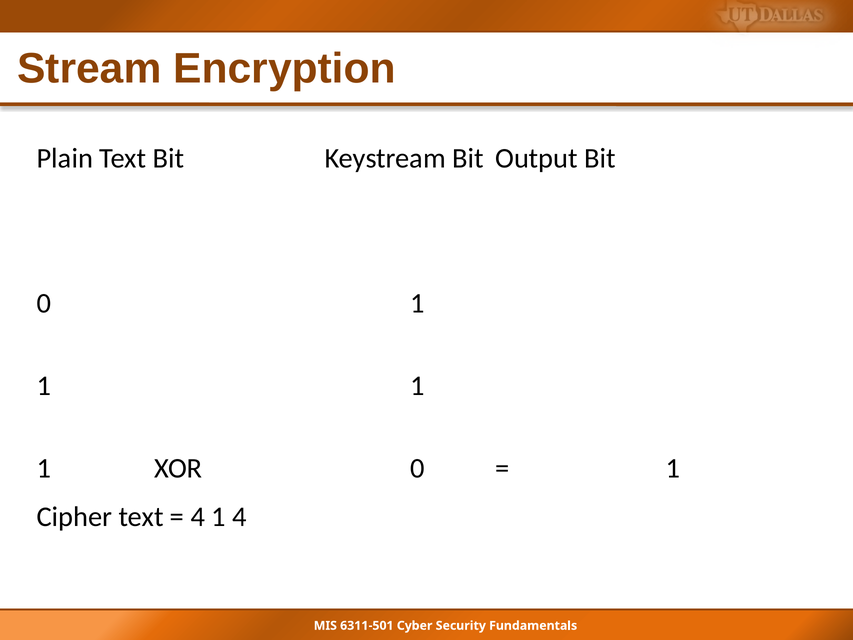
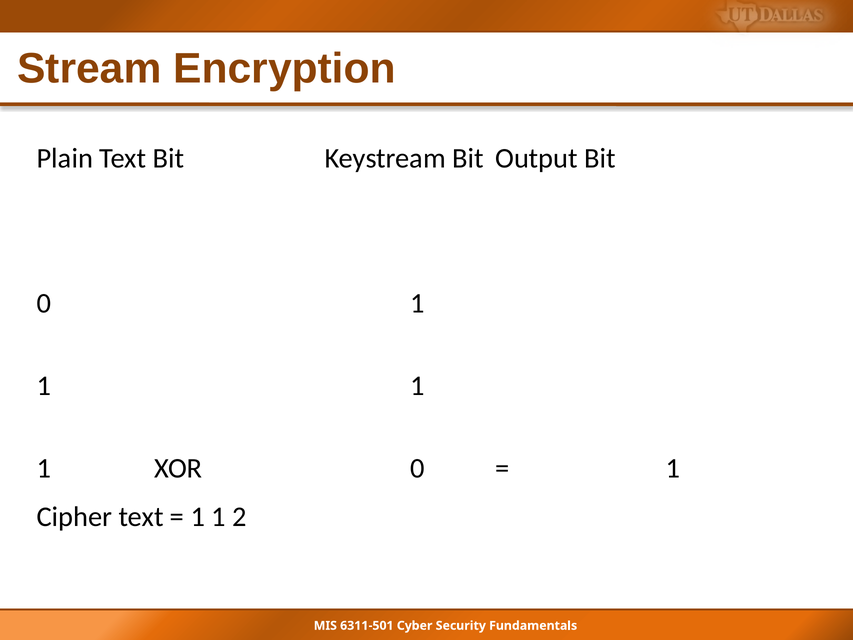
4 at (198, 517): 4 -> 1
1 4: 4 -> 2
